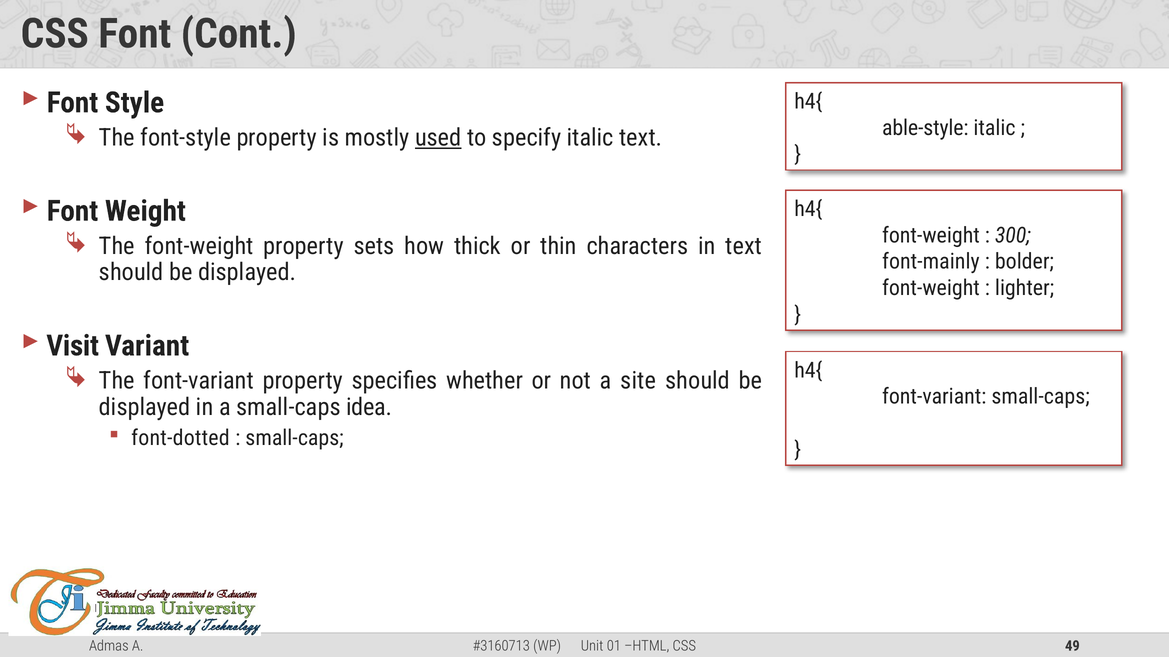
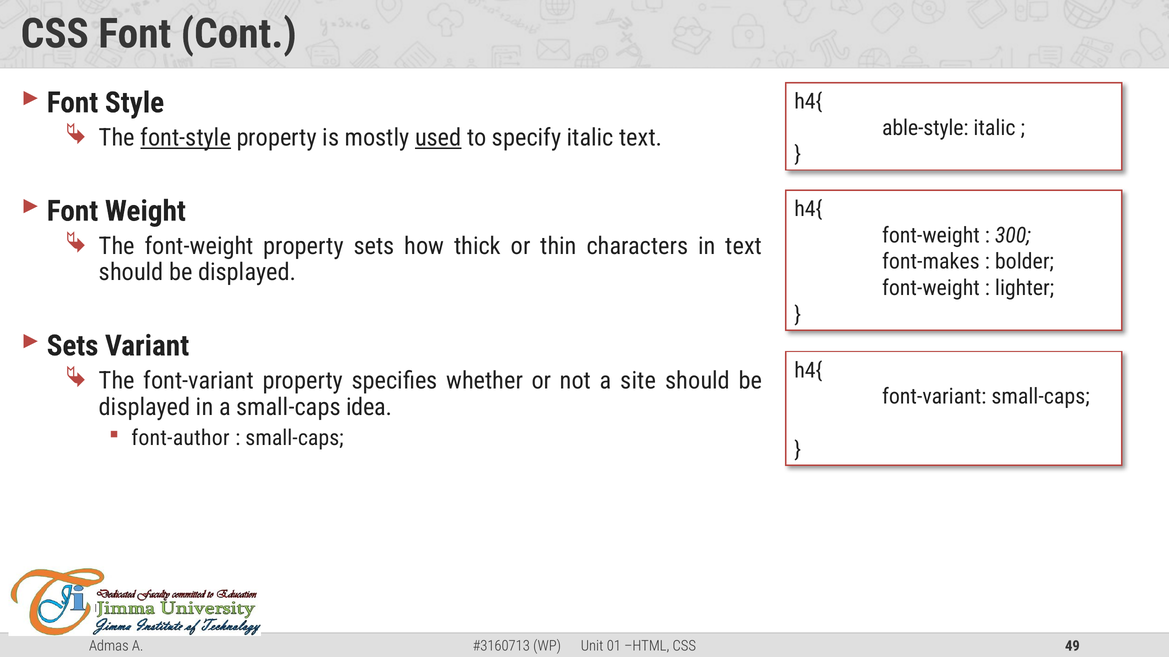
font-style underline: none -> present
font-mainly: font-mainly -> font-makes
Visit at (73, 346): Visit -> Sets
font-dotted: font-dotted -> font-author
